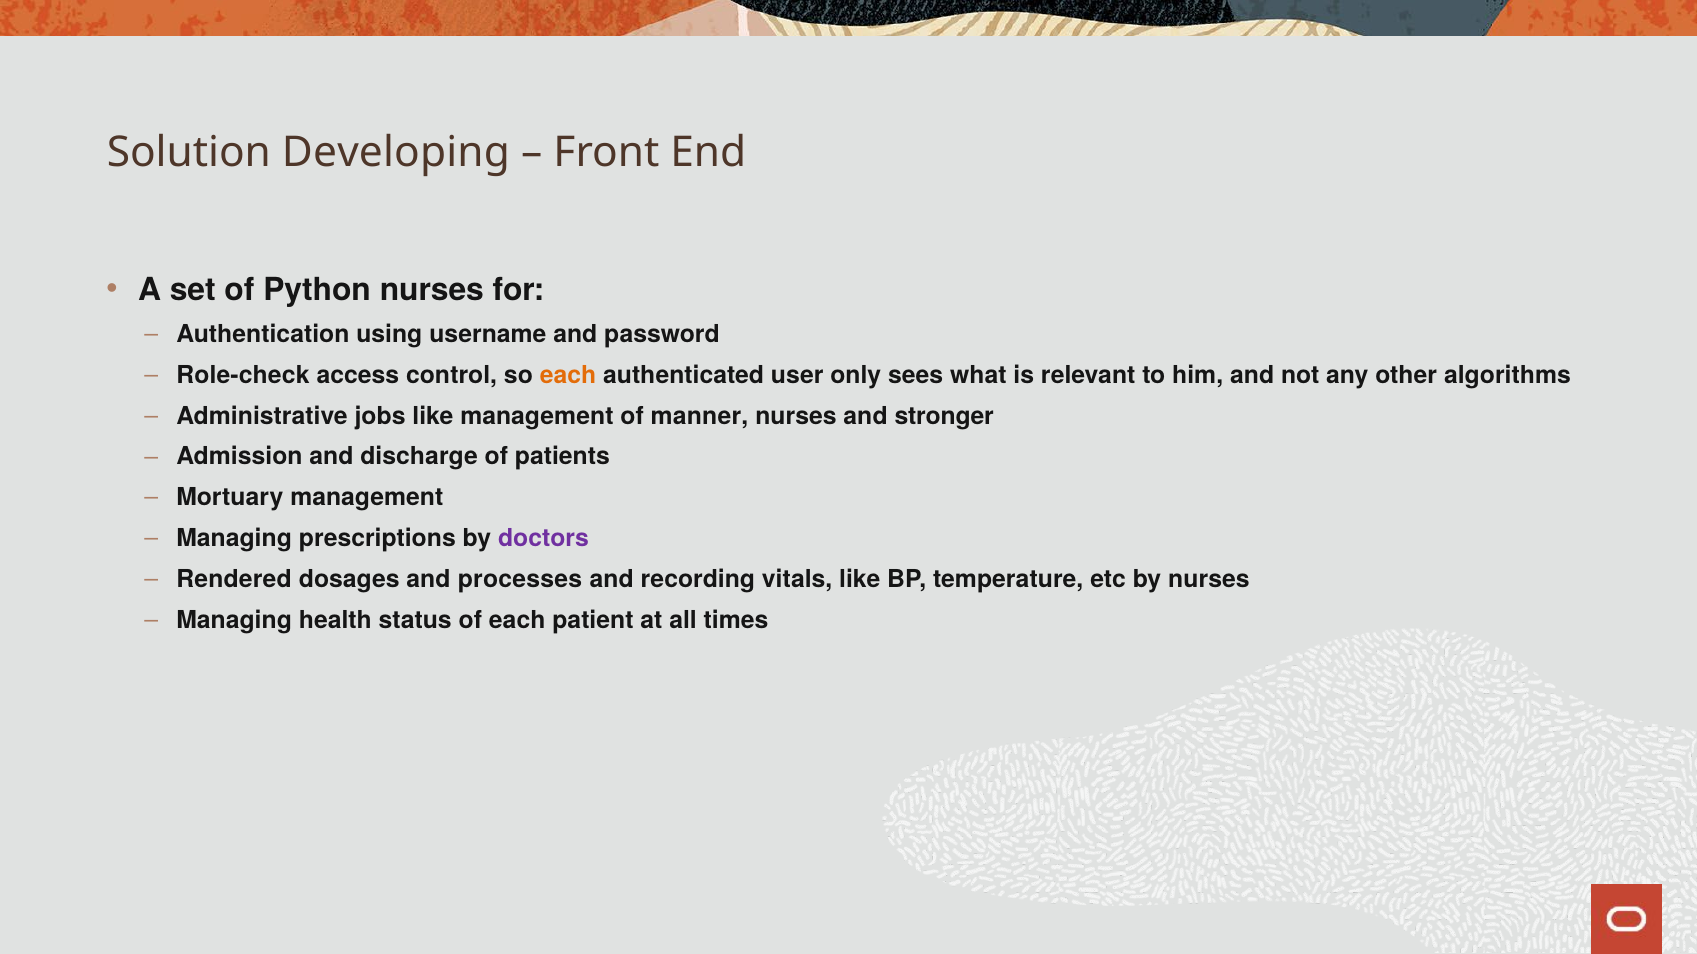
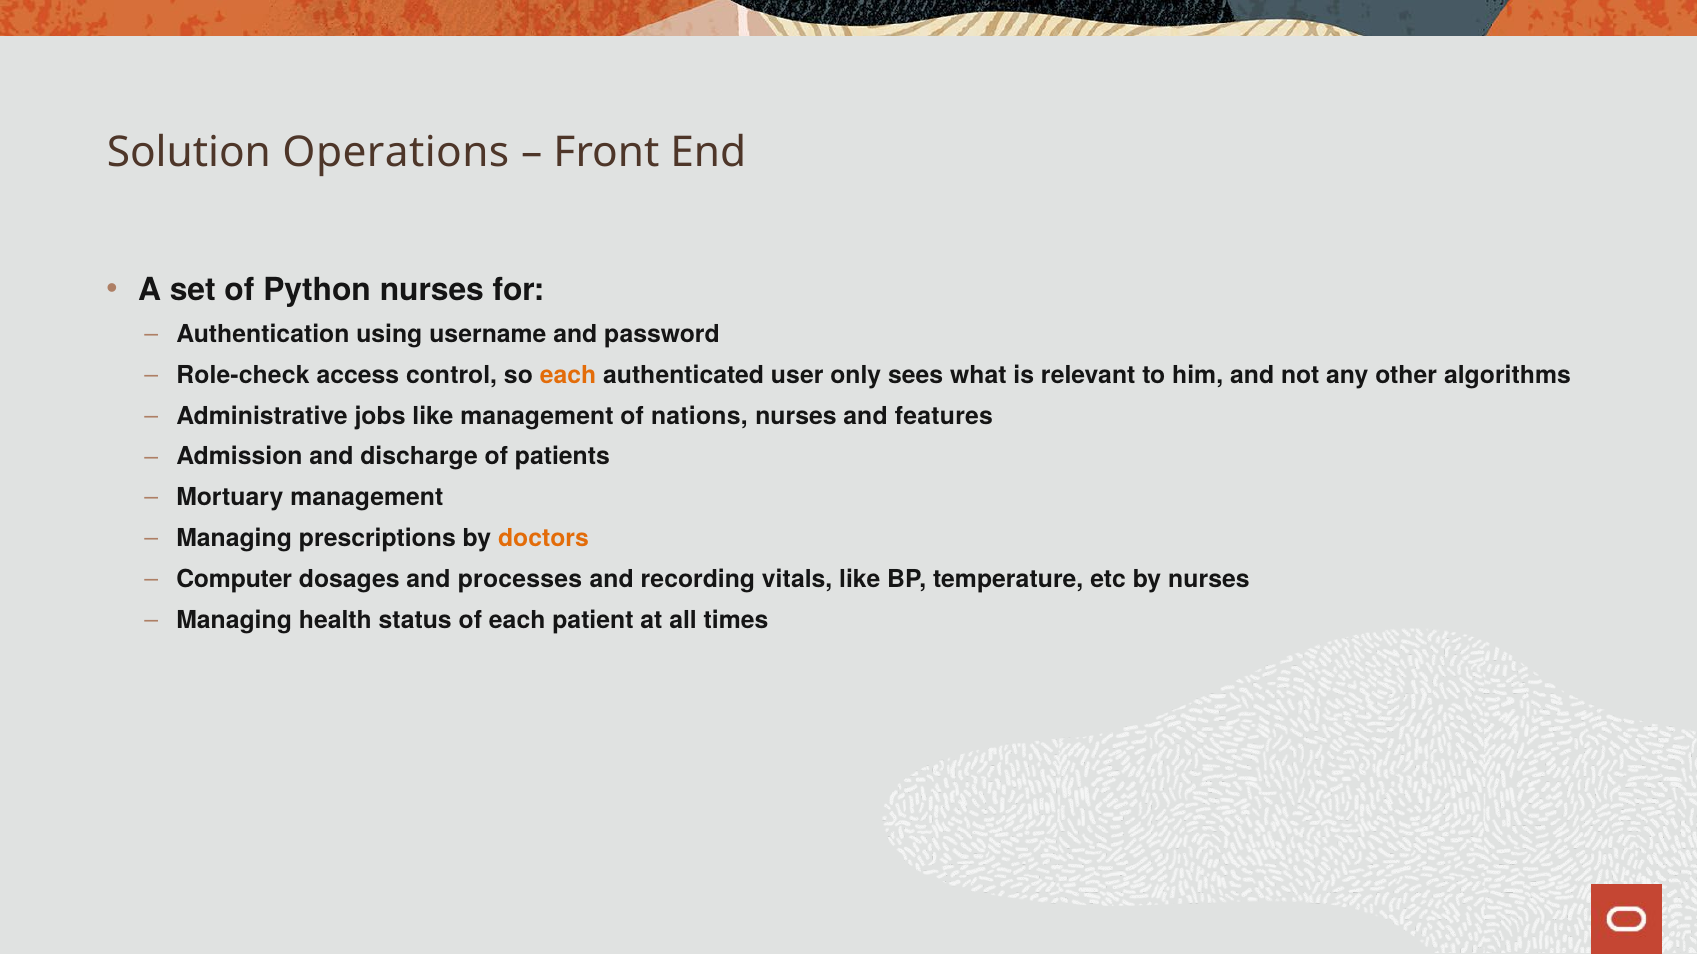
Developing: Developing -> Operations
manner: manner -> nations
stronger: stronger -> features
doctors colour: purple -> orange
Rendered: Rendered -> Computer
